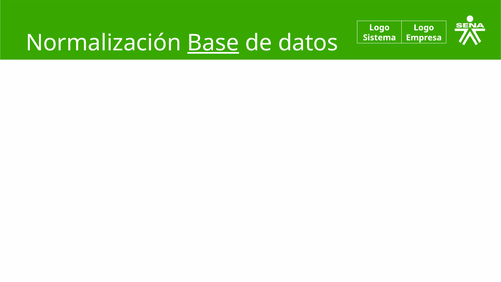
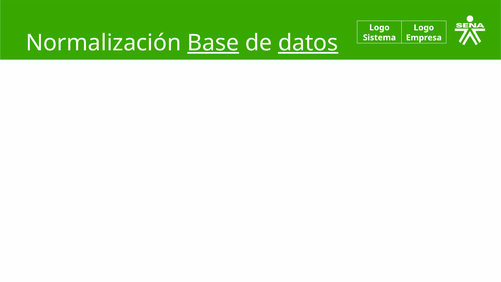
datos underline: none -> present
